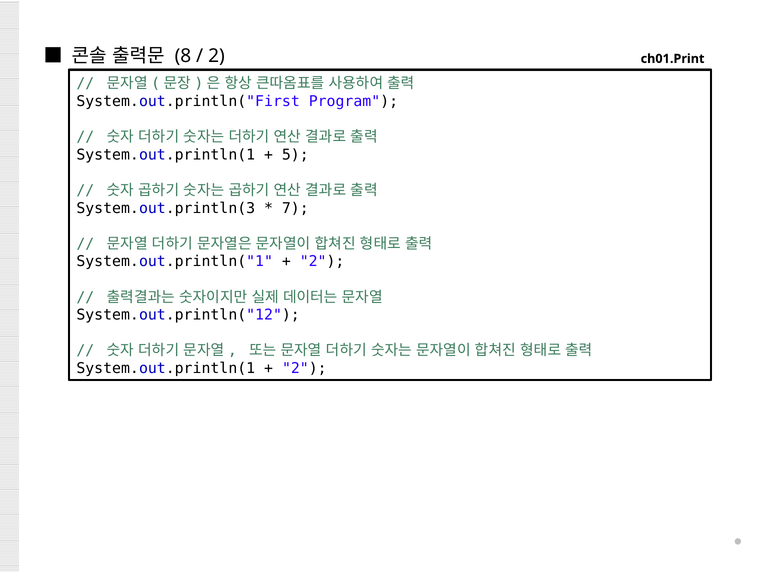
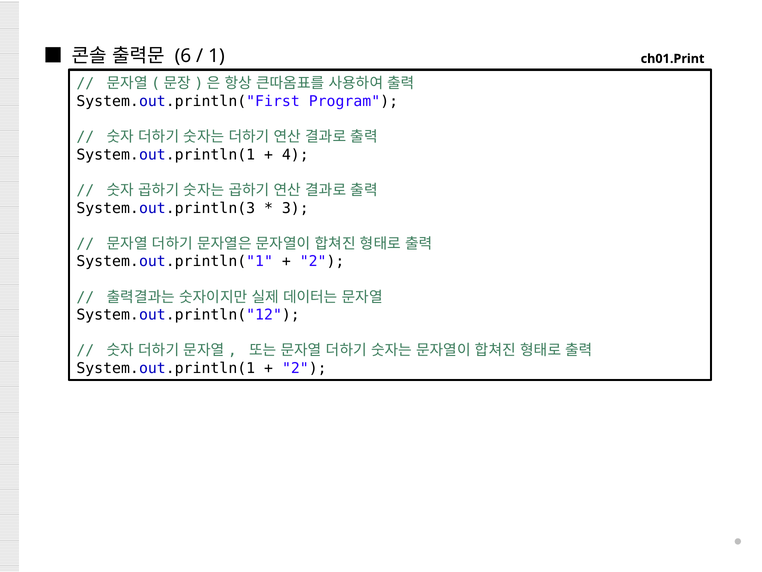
8: 8 -> 6
2 at (216, 56): 2 -> 1
5: 5 -> 4
7: 7 -> 3
